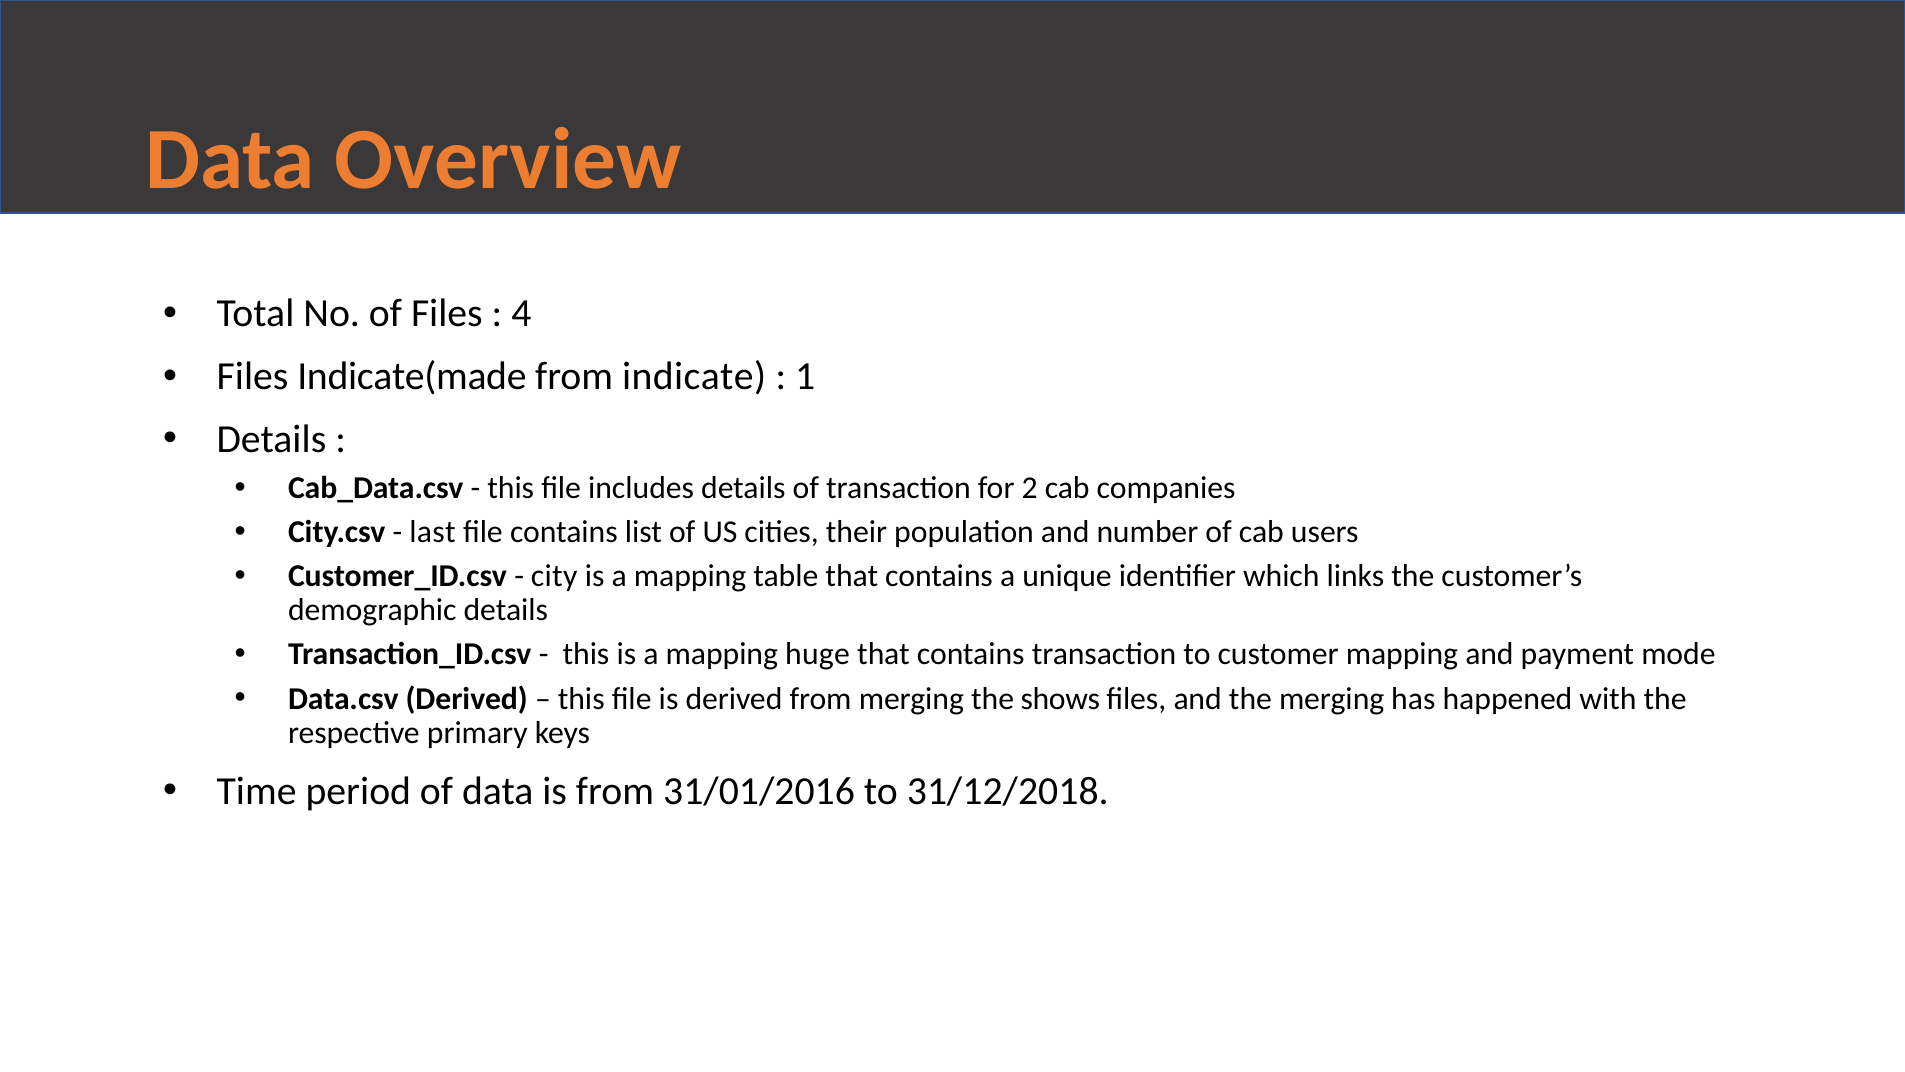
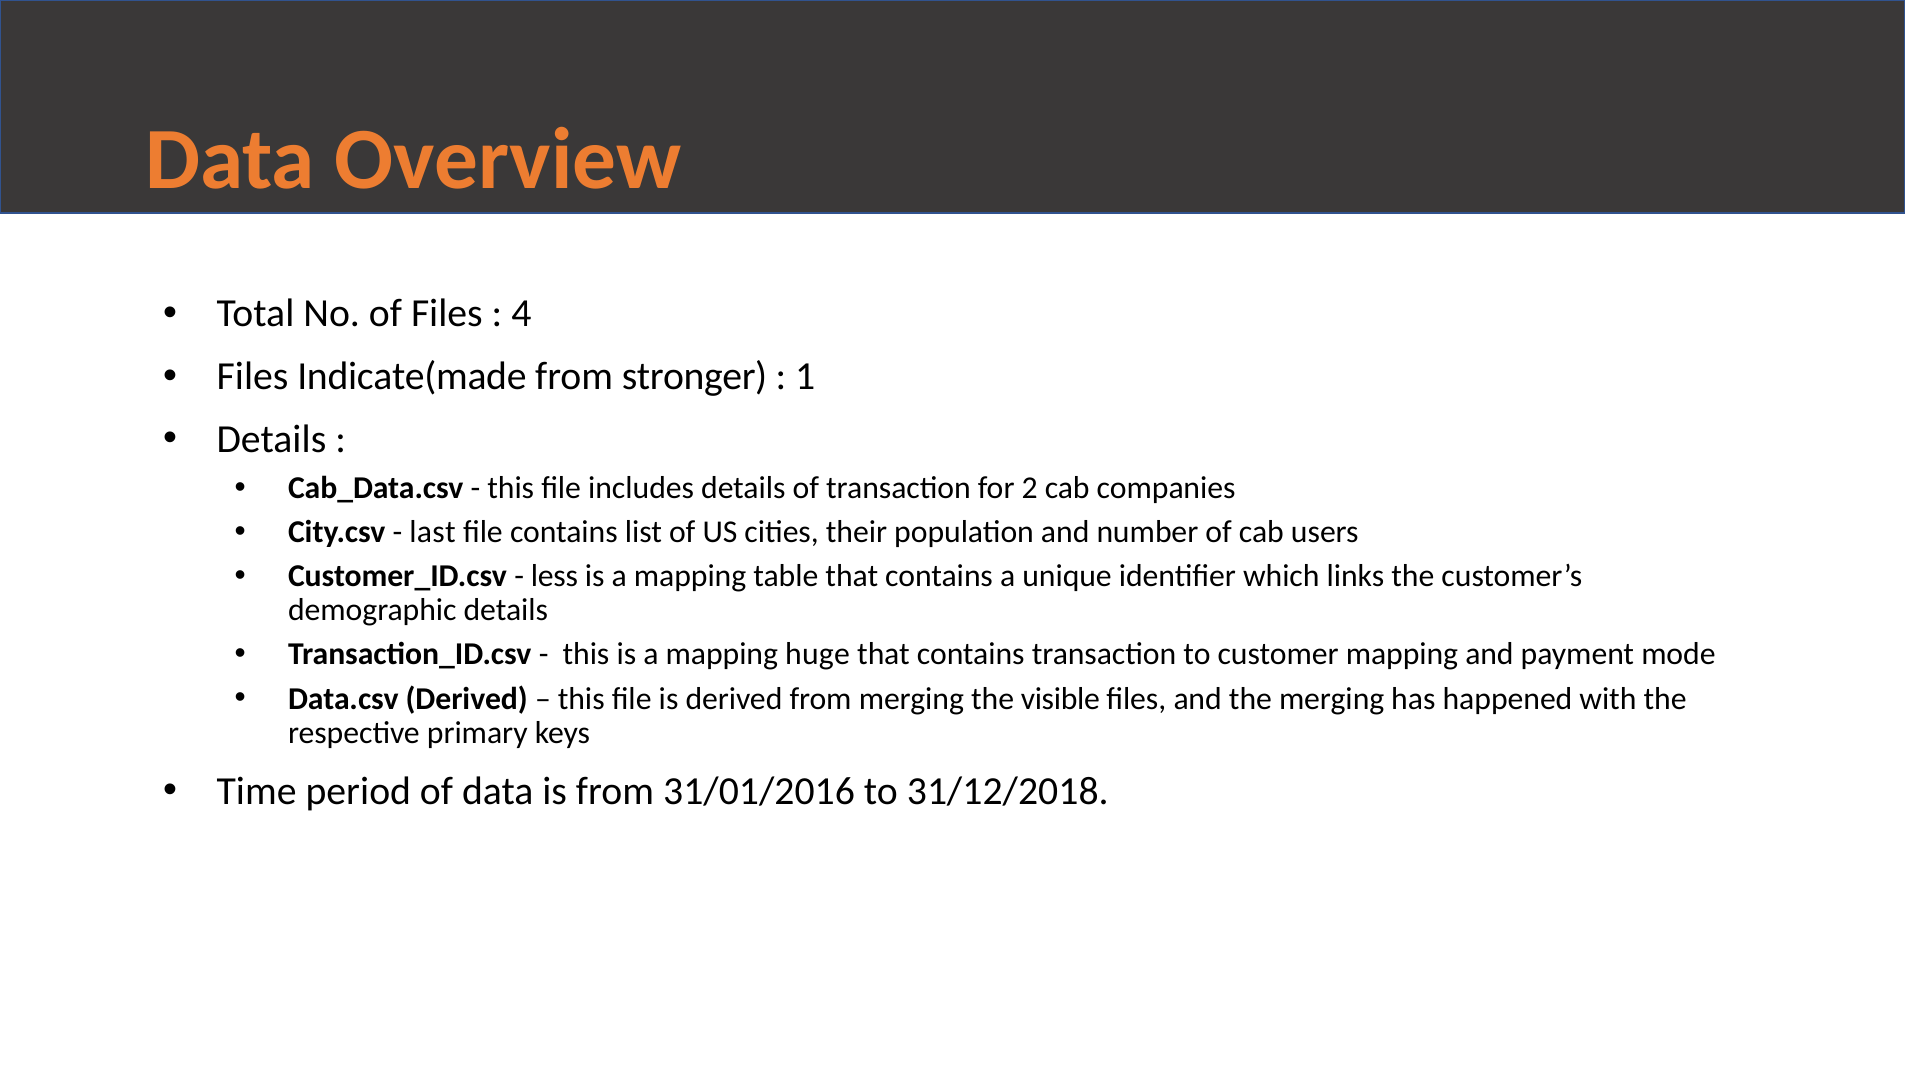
indicate: indicate -> stronger
city: city -> less
shows: shows -> visible
